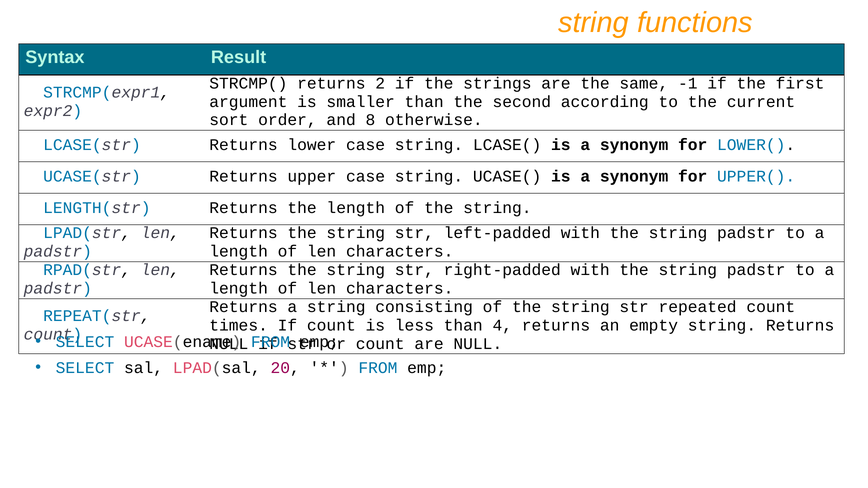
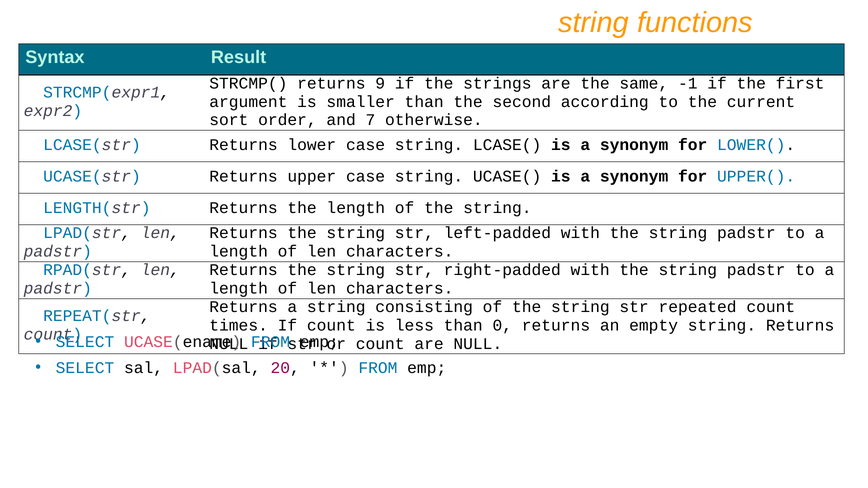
2: 2 -> 9
8: 8 -> 7
4: 4 -> 0
